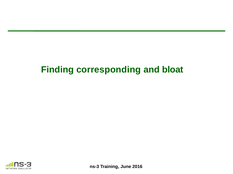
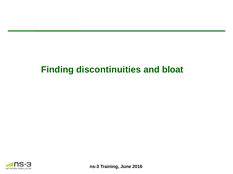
corresponding: corresponding -> discontinuities
